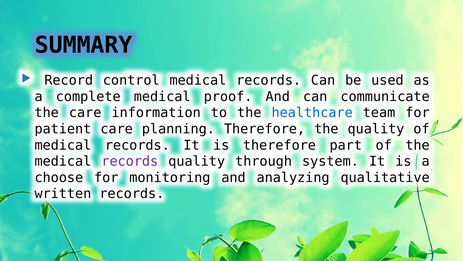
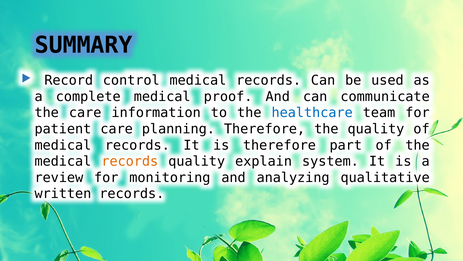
records at (130, 161) colour: purple -> orange
through: through -> explain
choose: choose -> review
